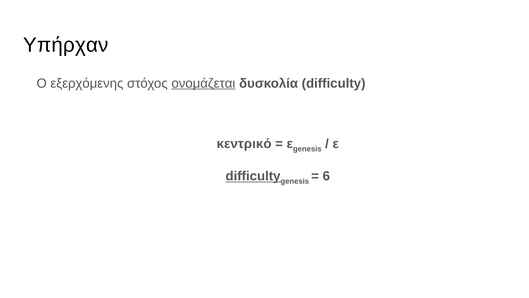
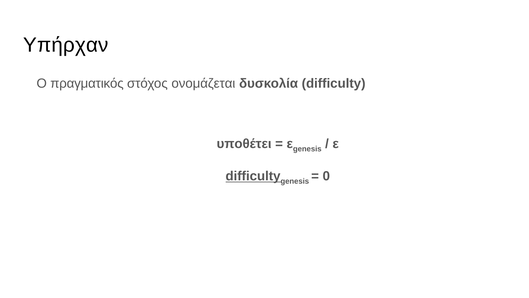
εξερχόμενης: εξερχόμενης -> πραγματικός
ονομάζεται underline: present -> none
κεντρικό: κεντρικό -> υποθέτει
6: 6 -> 0
